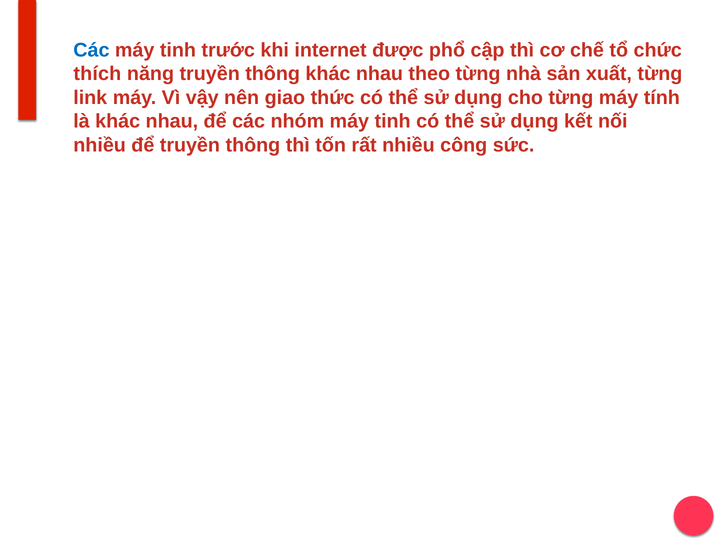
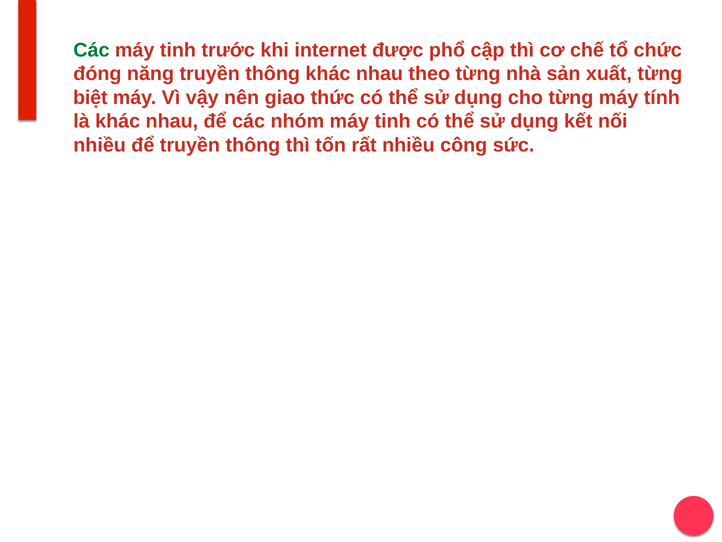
Các at (91, 50) colour: blue -> green
thích: thích -> đóng
link: link -> biệt
